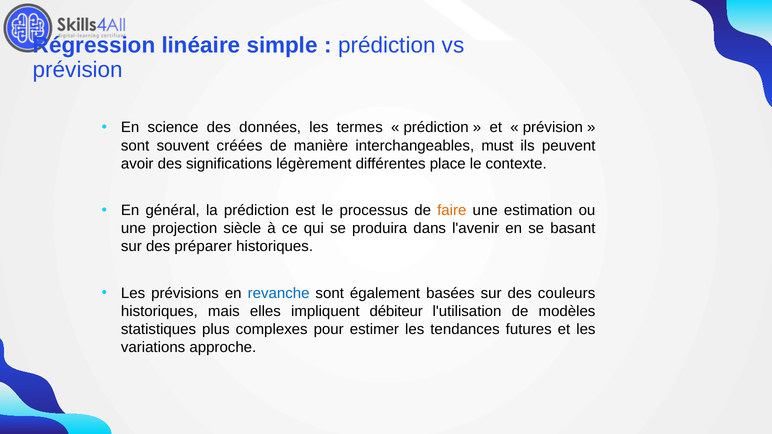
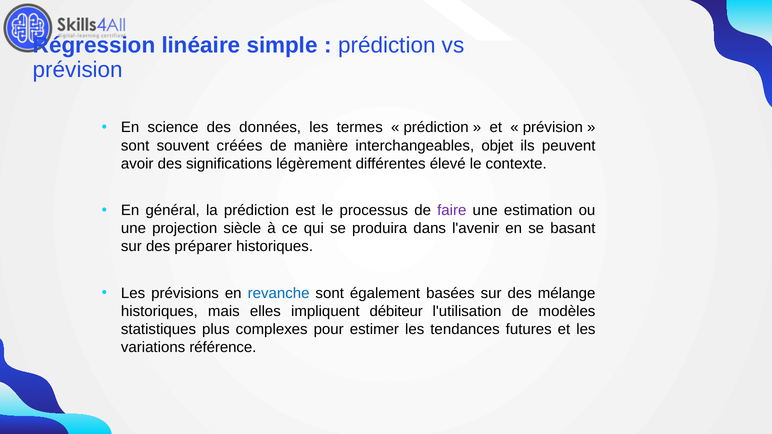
must: must -> objet
place: place -> élevé
faire colour: orange -> purple
couleurs: couleurs -> mélange
approche: approche -> référence
